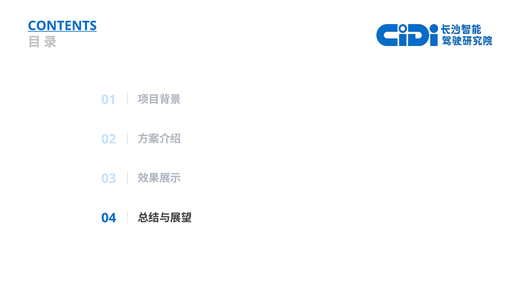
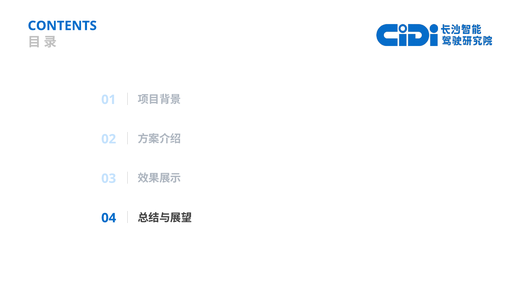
CONTENTS underline: present -> none
